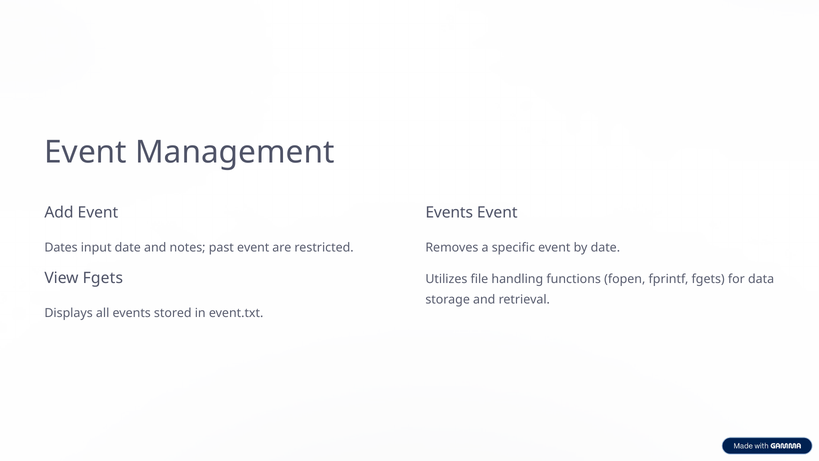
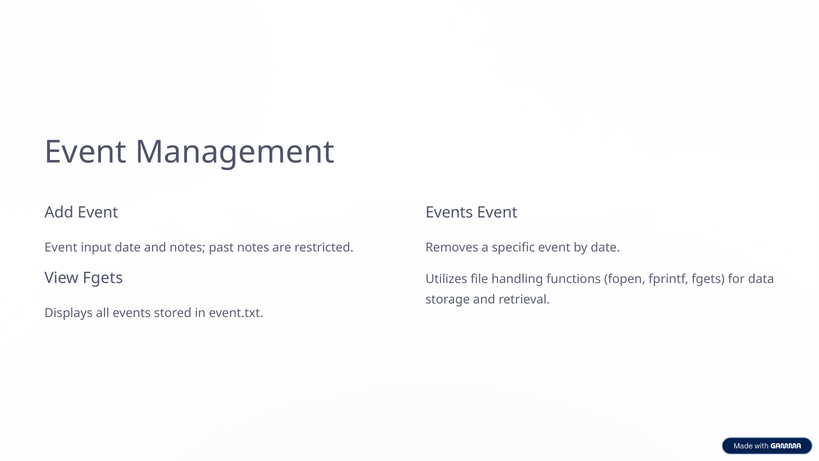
Dates at (61, 247): Dates -> Event
past event: event -> notes
